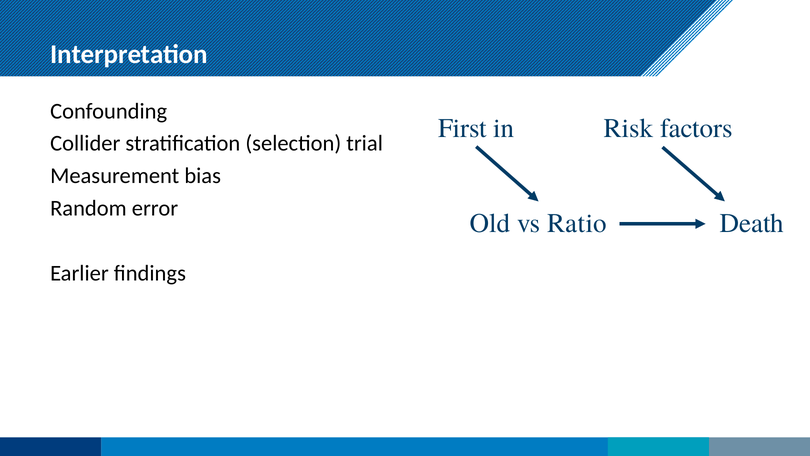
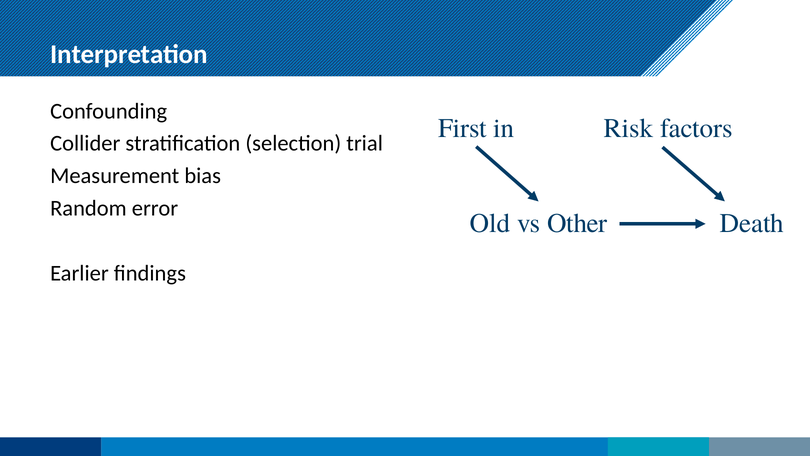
Ratio: Ratio -> Other
